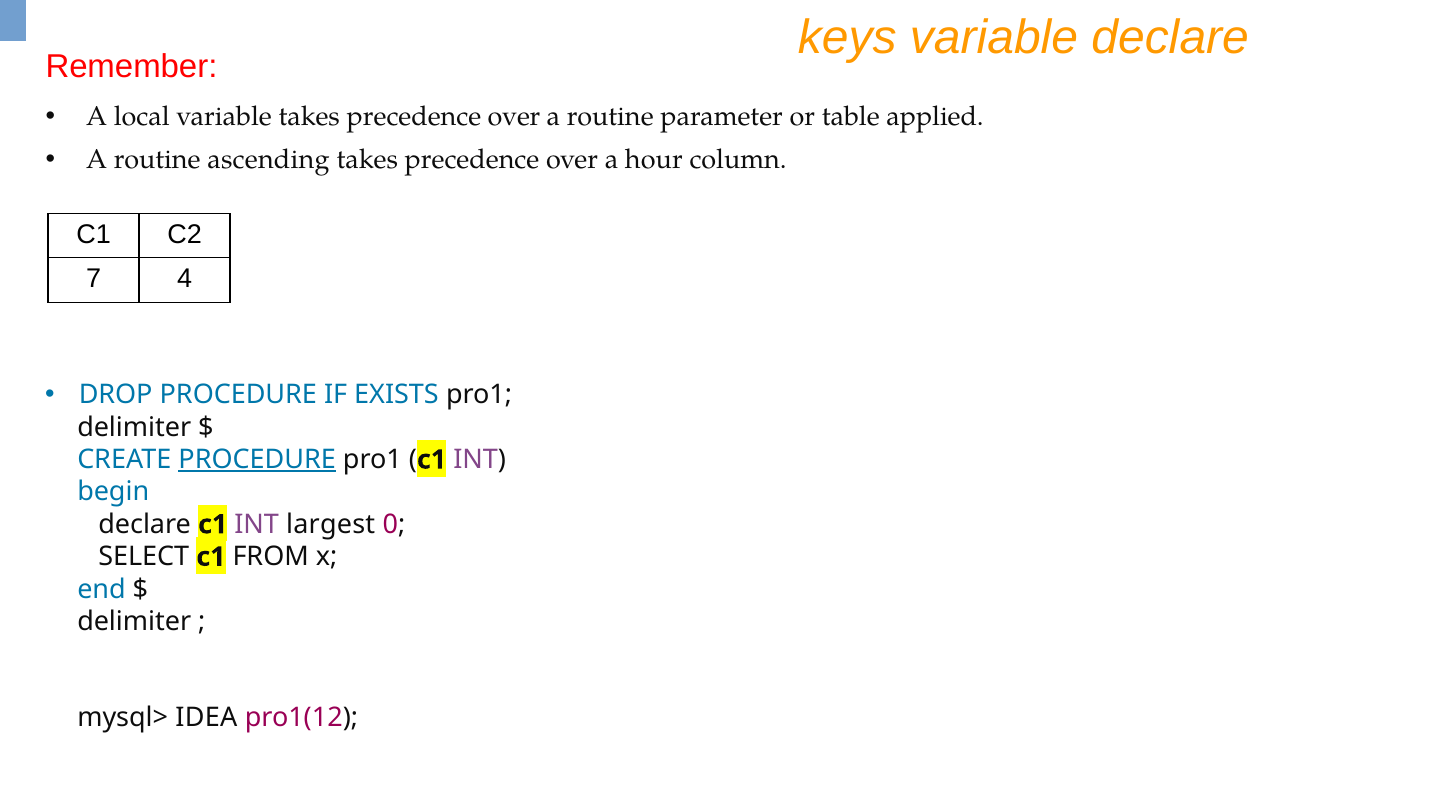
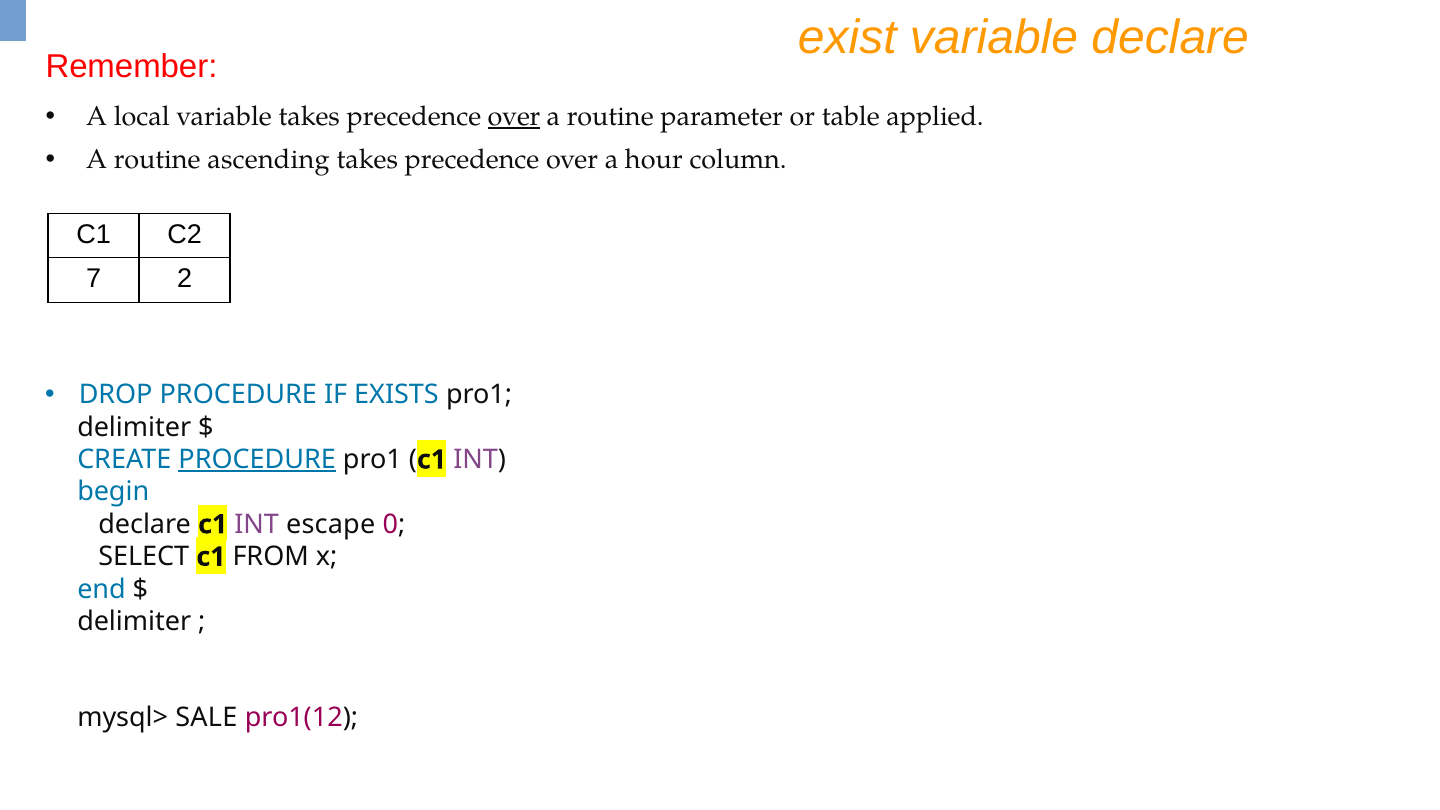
keys: keys -> exist
over at (514, 117) underline: none -> present
4: 4 -> 2
largest: largest -> escape
IDEA: IDEA -> SALE
